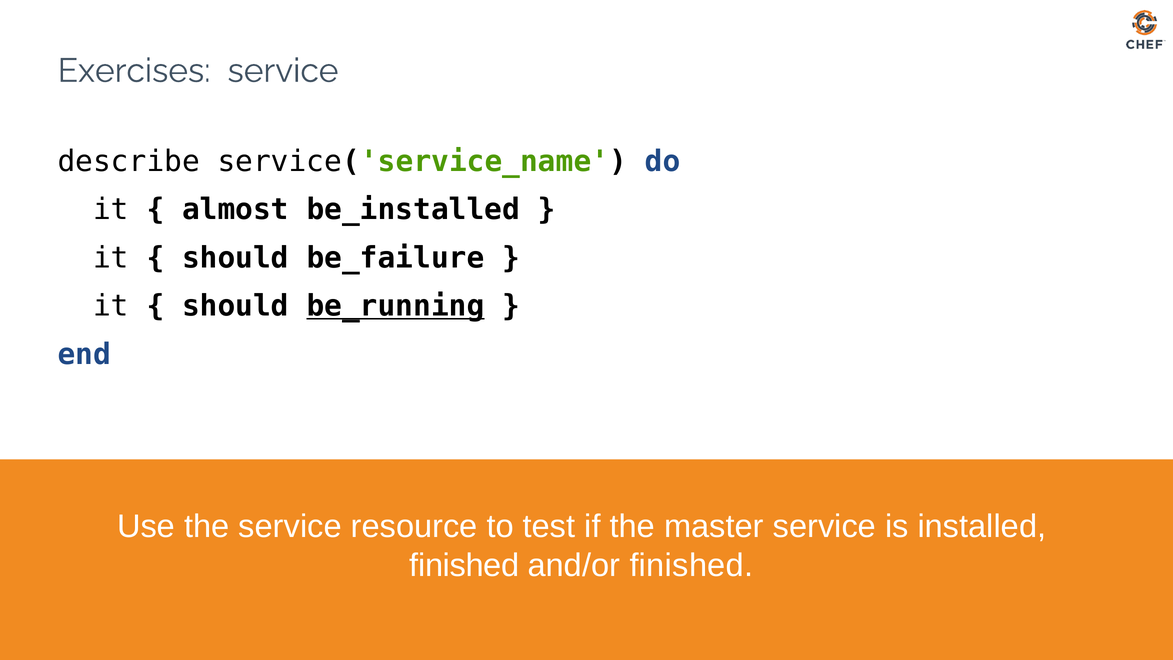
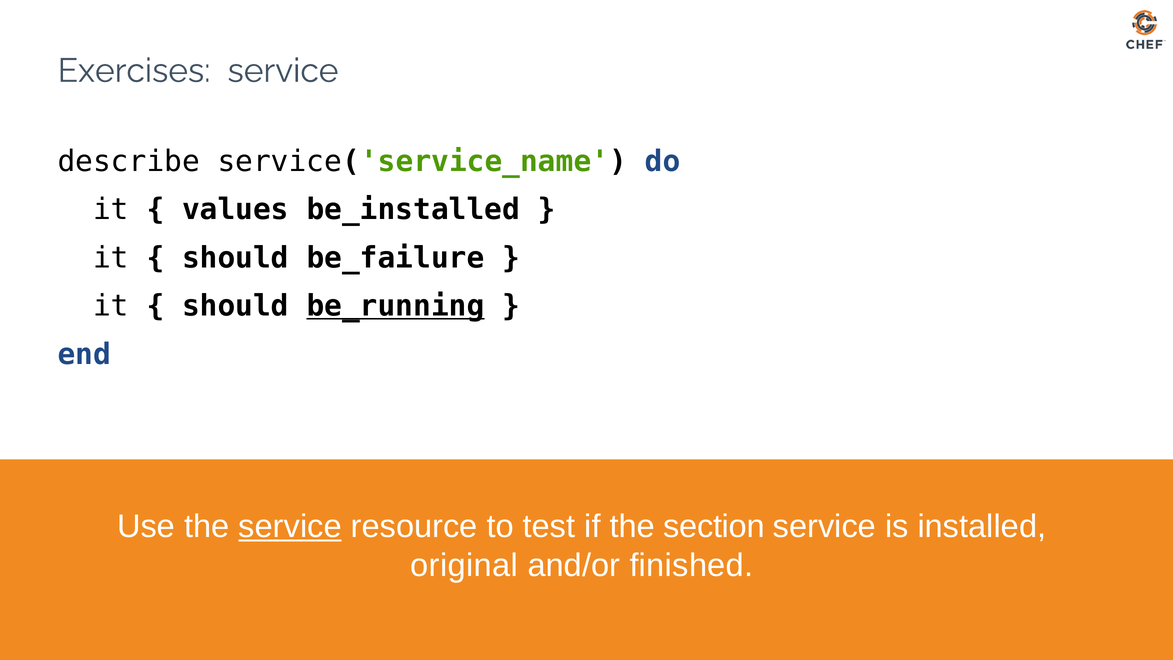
almost: almost -> values
service at (290, 526) underline: none -> present
master: master -> section
finished at (464, 566): finished -> original
